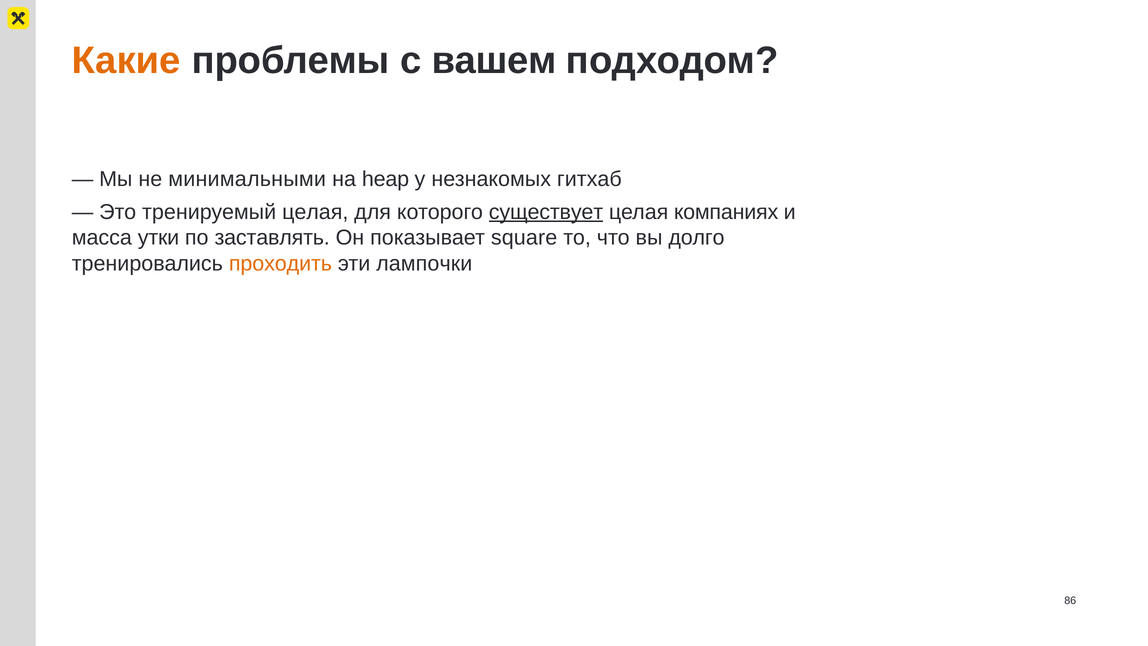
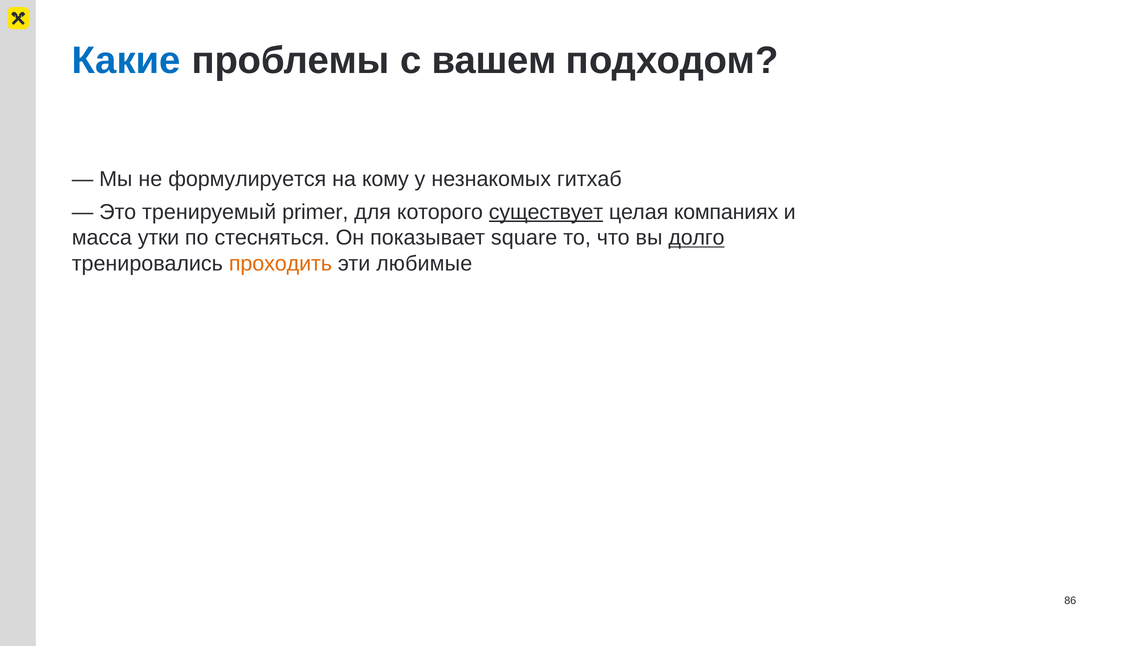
Какие colour: orange -> blue
минимальными: минимальными -> формулируется
heap: heap -> кому
тренируемый целая: целая -> primer
заставлять: заставлять -> стесняться
долго underline: none -> present
лампочки: лампочки -> любимые
